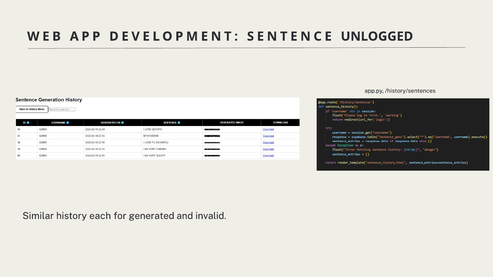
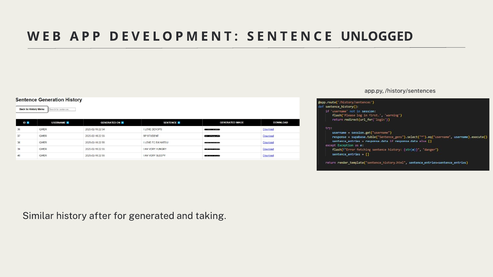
each: each -> after
invalid: invalid -> taking
